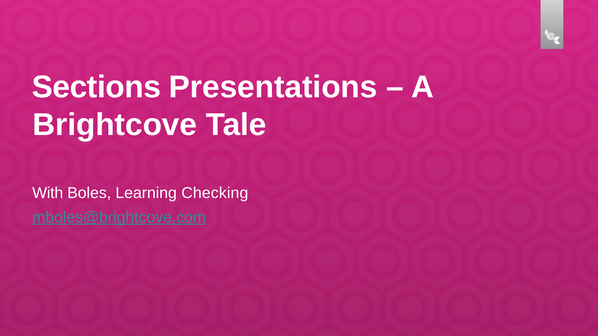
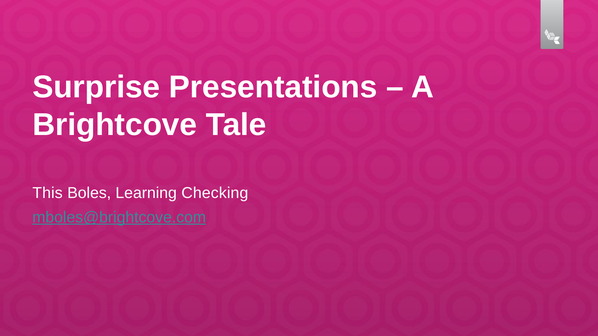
Sections: Sections -> Surprise
With: With -> This
